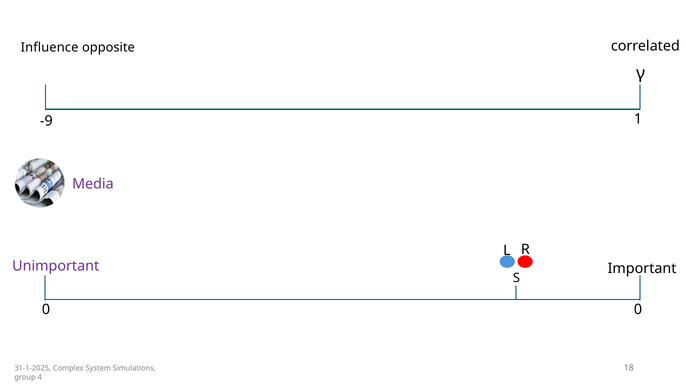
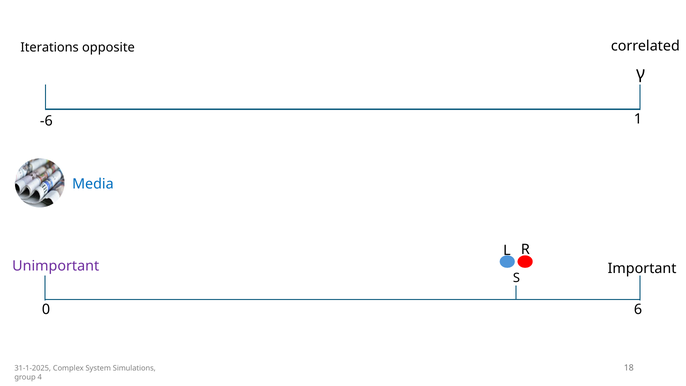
Influence: Influence -> Iterations
-9: -9 -> -6
Media colour: purple -> blue
0 0: 0 -> 6
